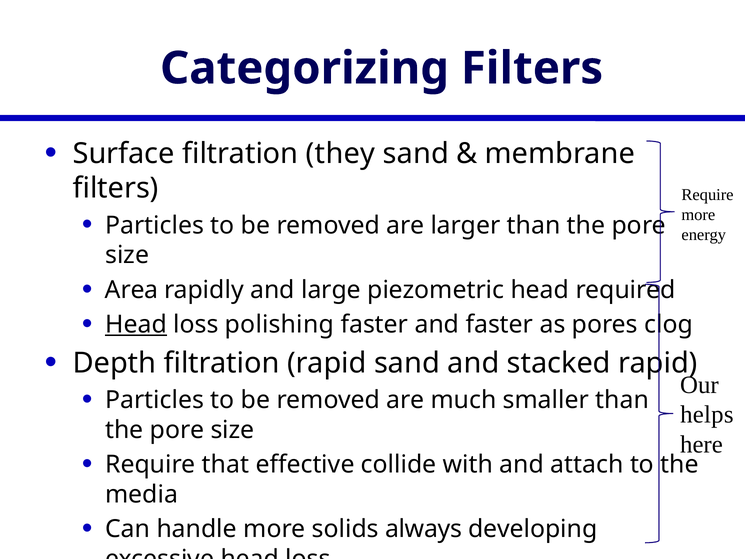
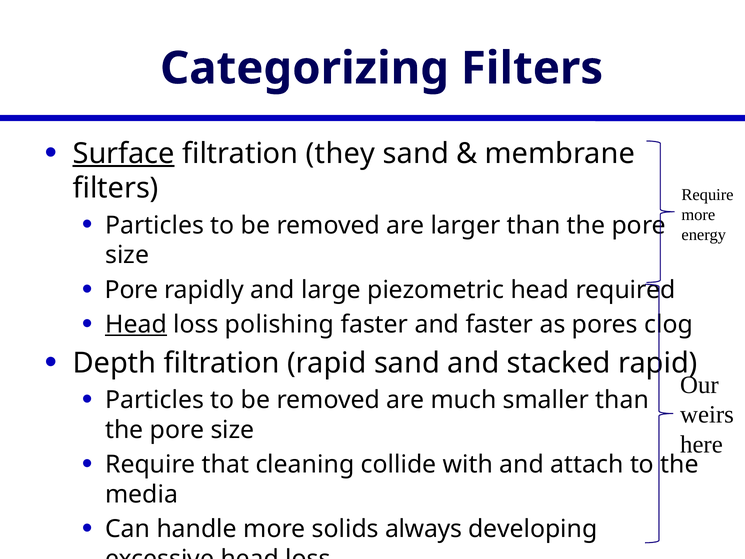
Surface underline: none -> present
Area at (132, 290): Area -> Pore
helps: helps -> weirs
effective: effective -> cleaning
